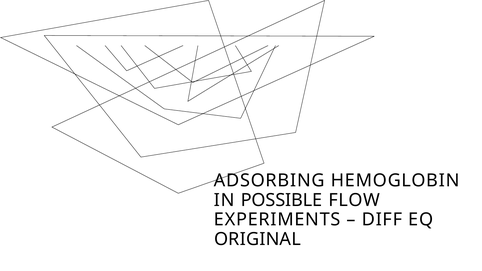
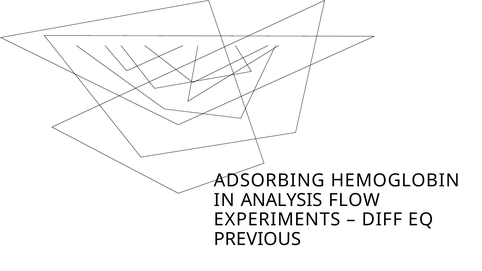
POSSIBLE: POSSIBLE -> ANALYSIS
ORIGINAL: ORIGINAL -> PREVIOUS
